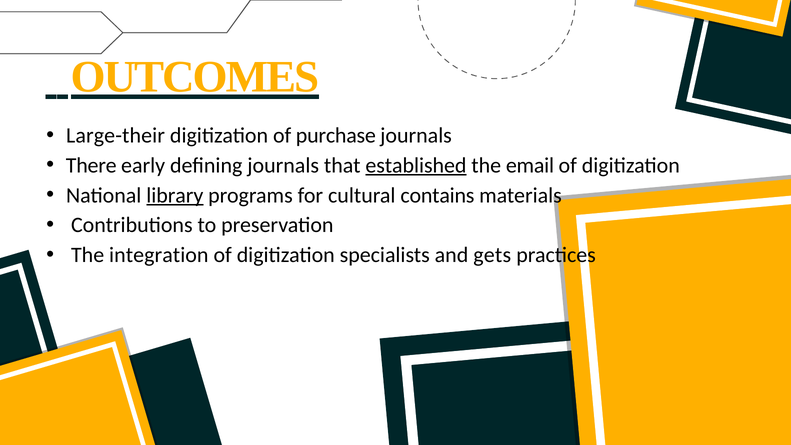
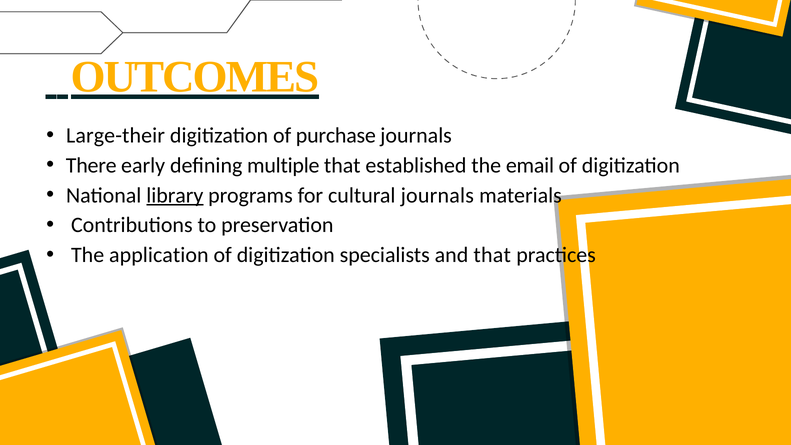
defining journals: journals -> multiple
established underline: present -> none
cultural contains: contains -> journals
integration: integration -> application
and gets: gets -> that
